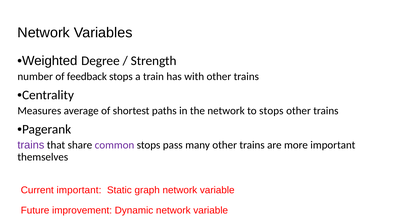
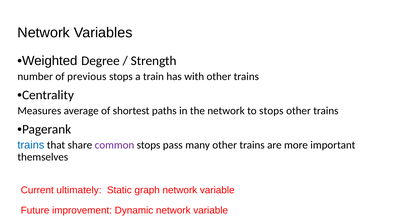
feedback: feedback -> previous
trains at (31, 146) colour: purple -> blue
Current important: important -> ultimately
